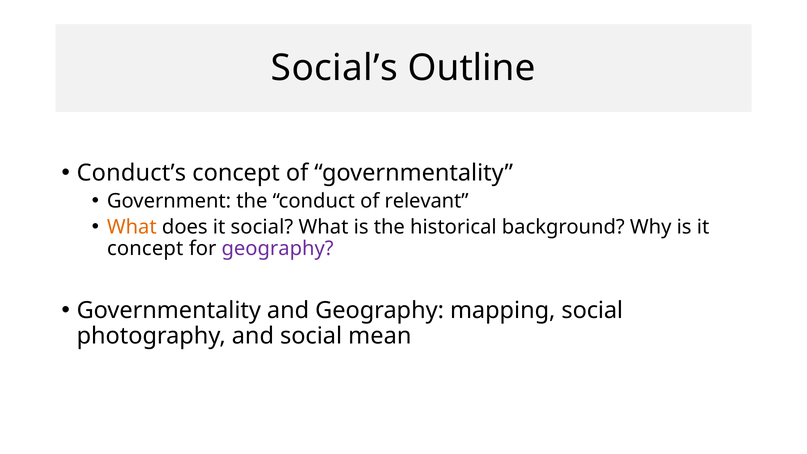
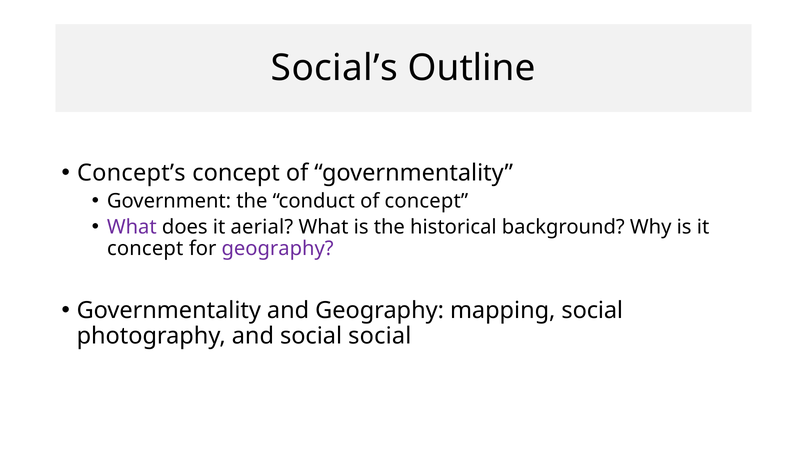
Conduct’s: Conduct’s -> Concept’s
of relevant: relevant -> concept
What at (132, 227) colour: orange -> purple
it social: social -> aerial
social mean: mean -> social
